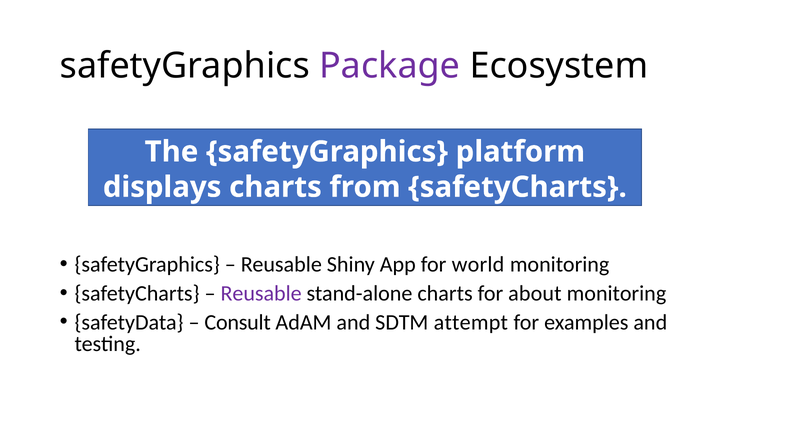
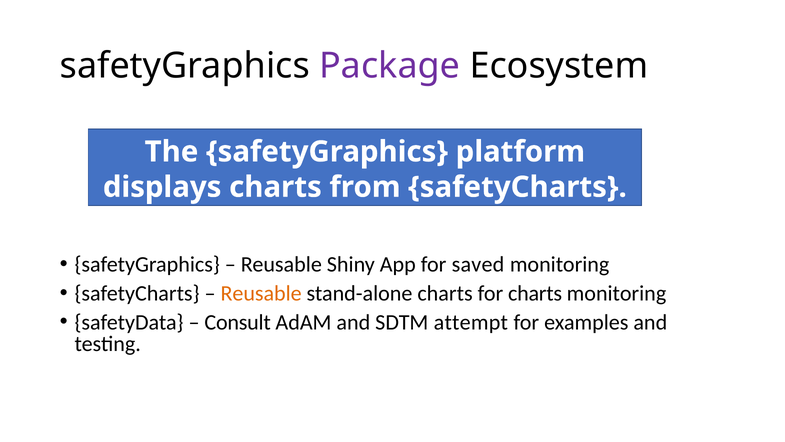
world: world -> saved
Reusable at (261, 293) colour: purple -> orange
for about: about -> charts
